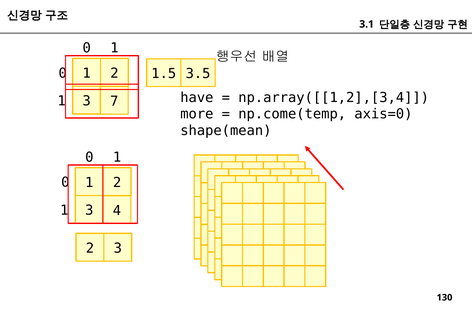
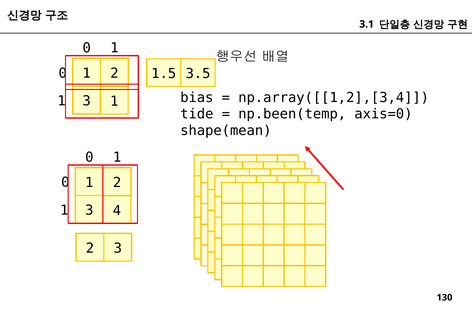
have: have -> bias
3 7: 7 -> 1
more: more -> tide
np.come(temp: np.come(temp -> np.been(temp
